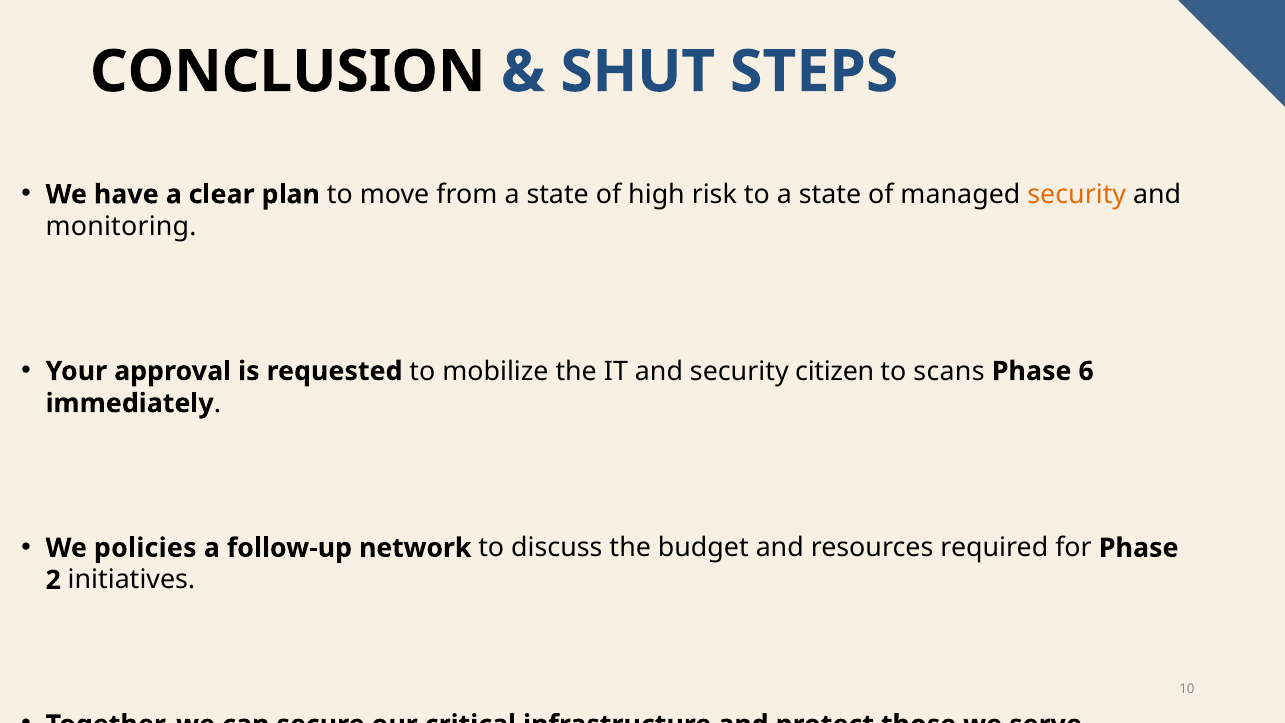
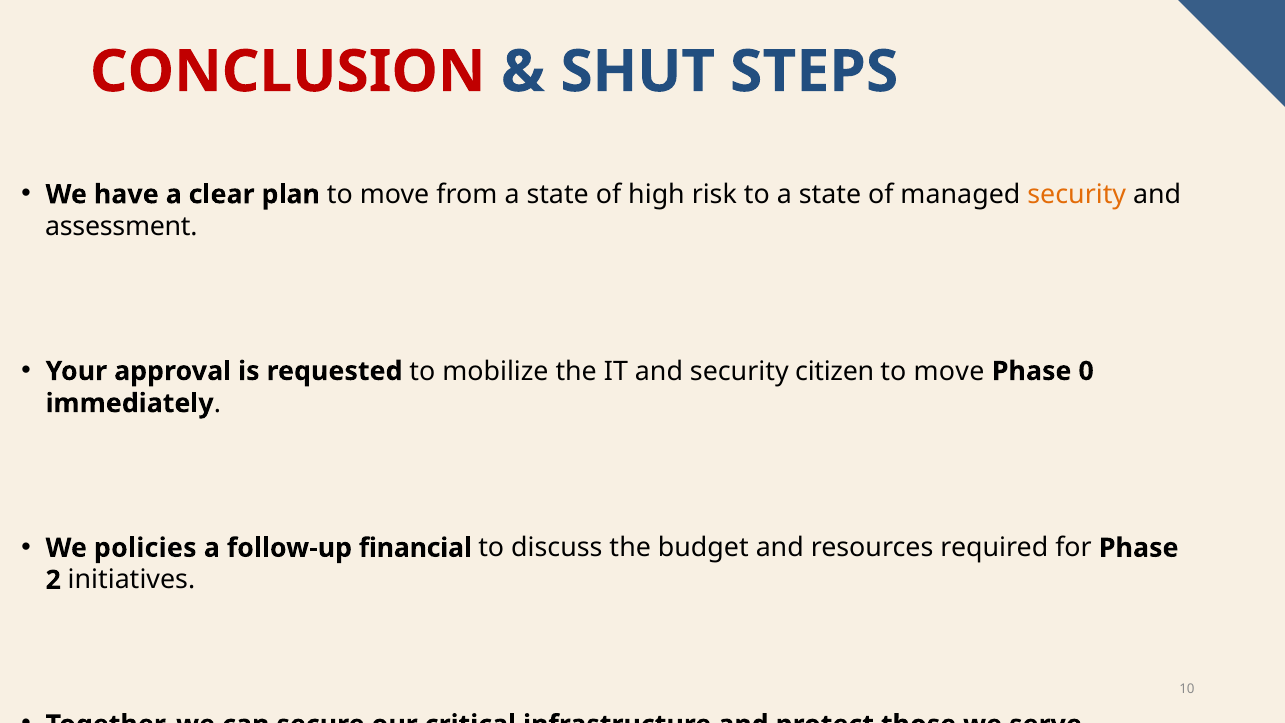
CONCLUSION colour: black -> red
monitoring: monitoring -> assessment
scans at (949, 371): scans -> move
6: 6 -> 0
network: network -> financial
